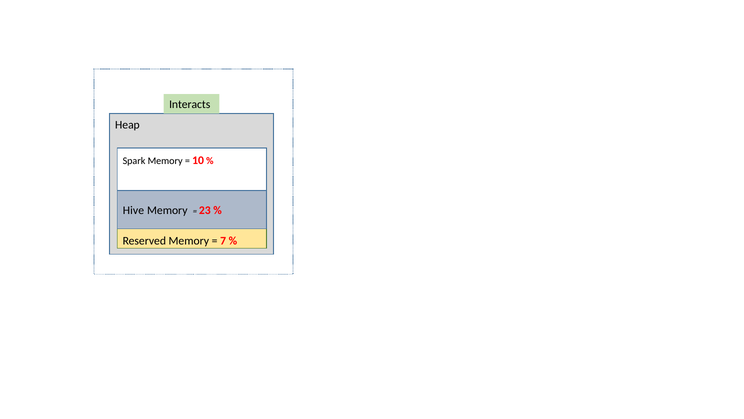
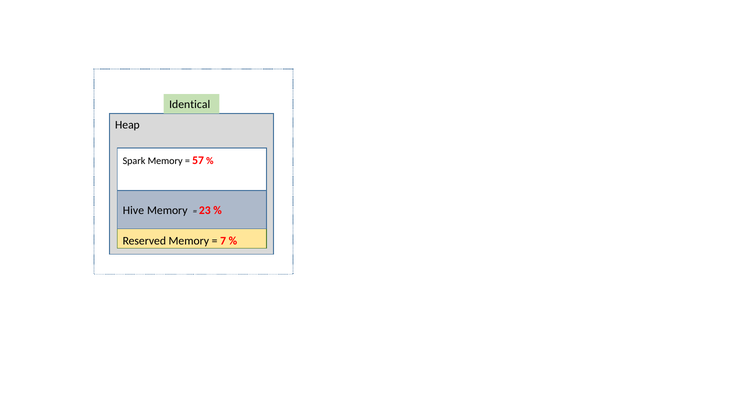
Interacts: Interacts -> Identical
10: 10 -> 57
